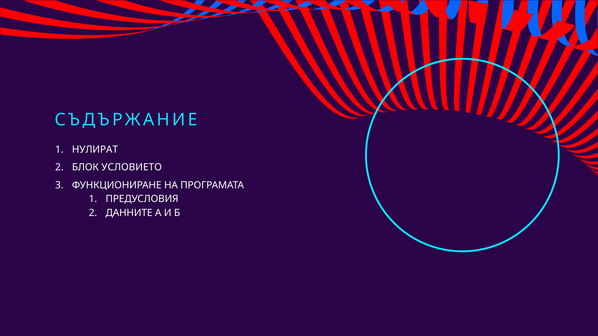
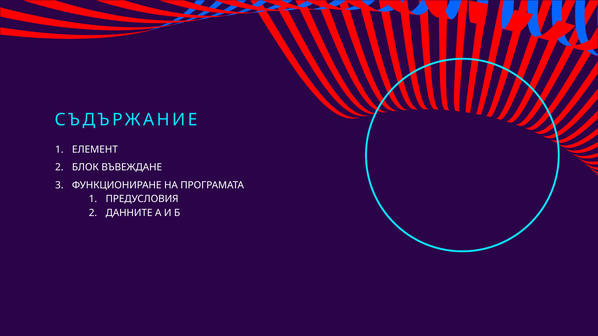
НУЛИРАТ: НУЛИРАТ -> ЕЛЕМЕНТ
УСЛОВИЕТО: УСЛОВИЕТО -> ВЪВЕЖДАНЕ
